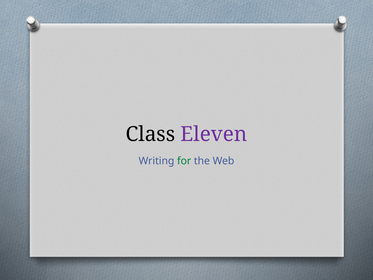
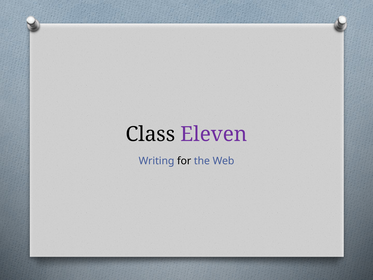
for colour: green -> black
